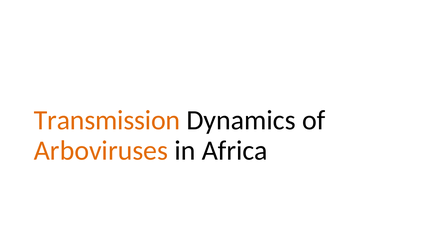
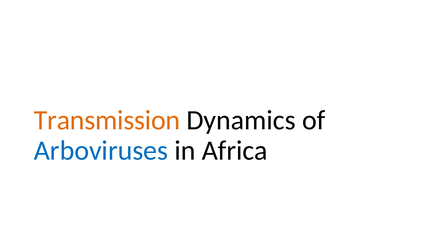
Arboviruses colour: orange -> blue
